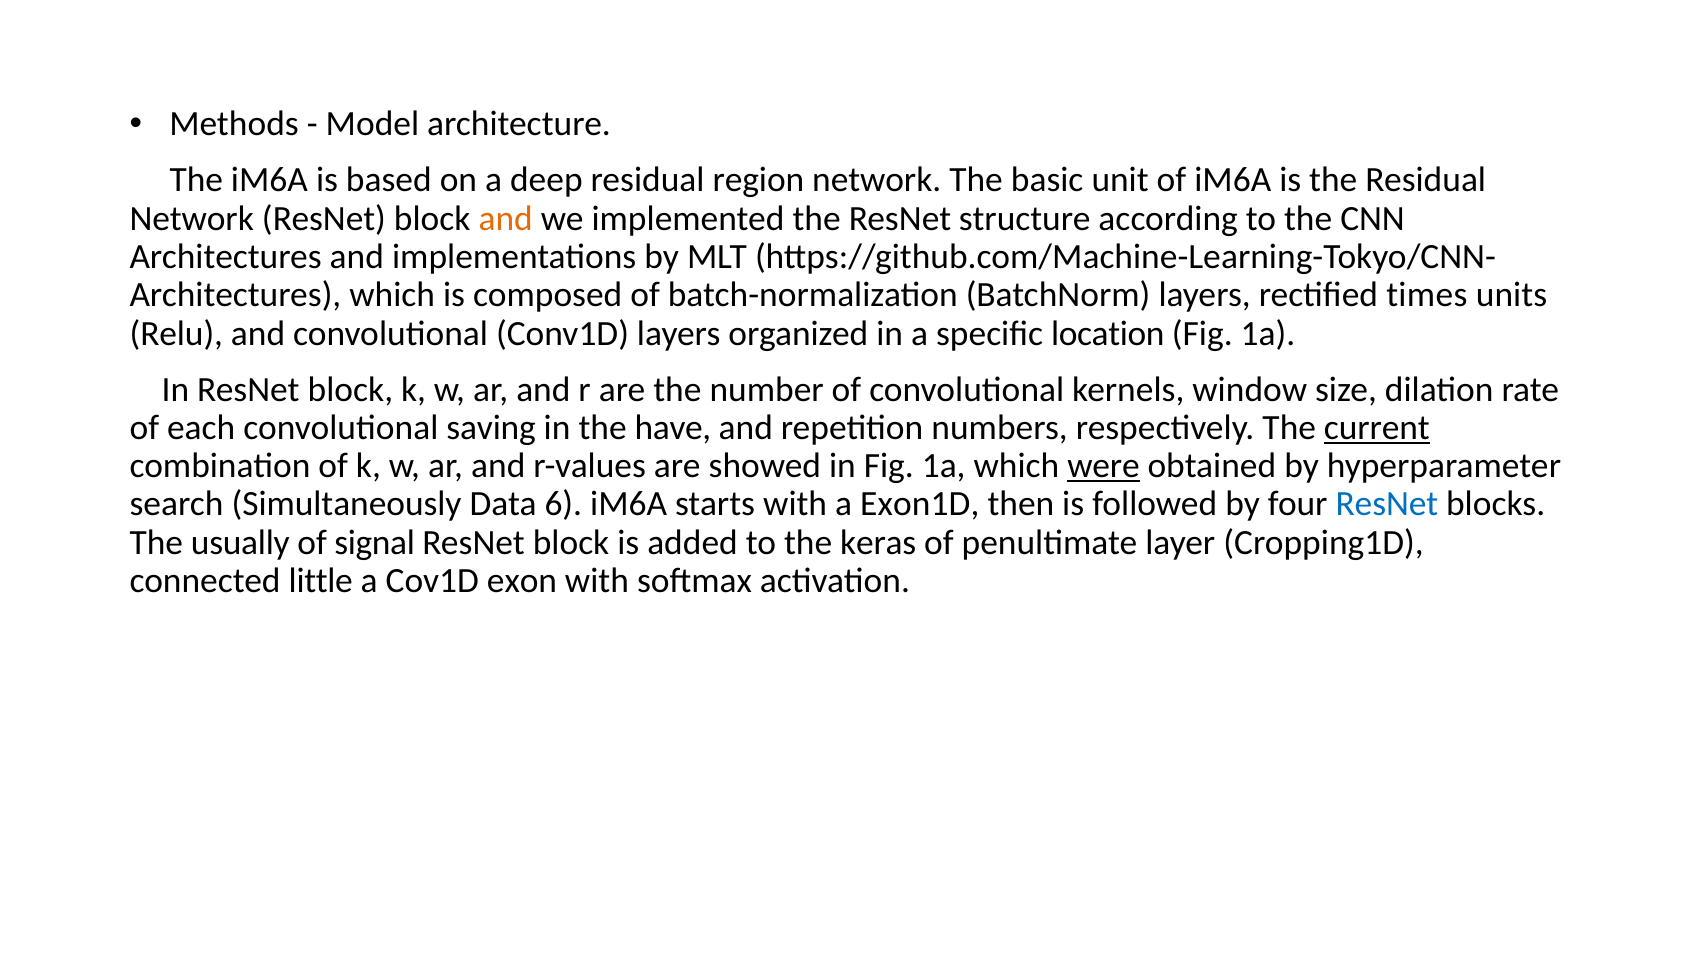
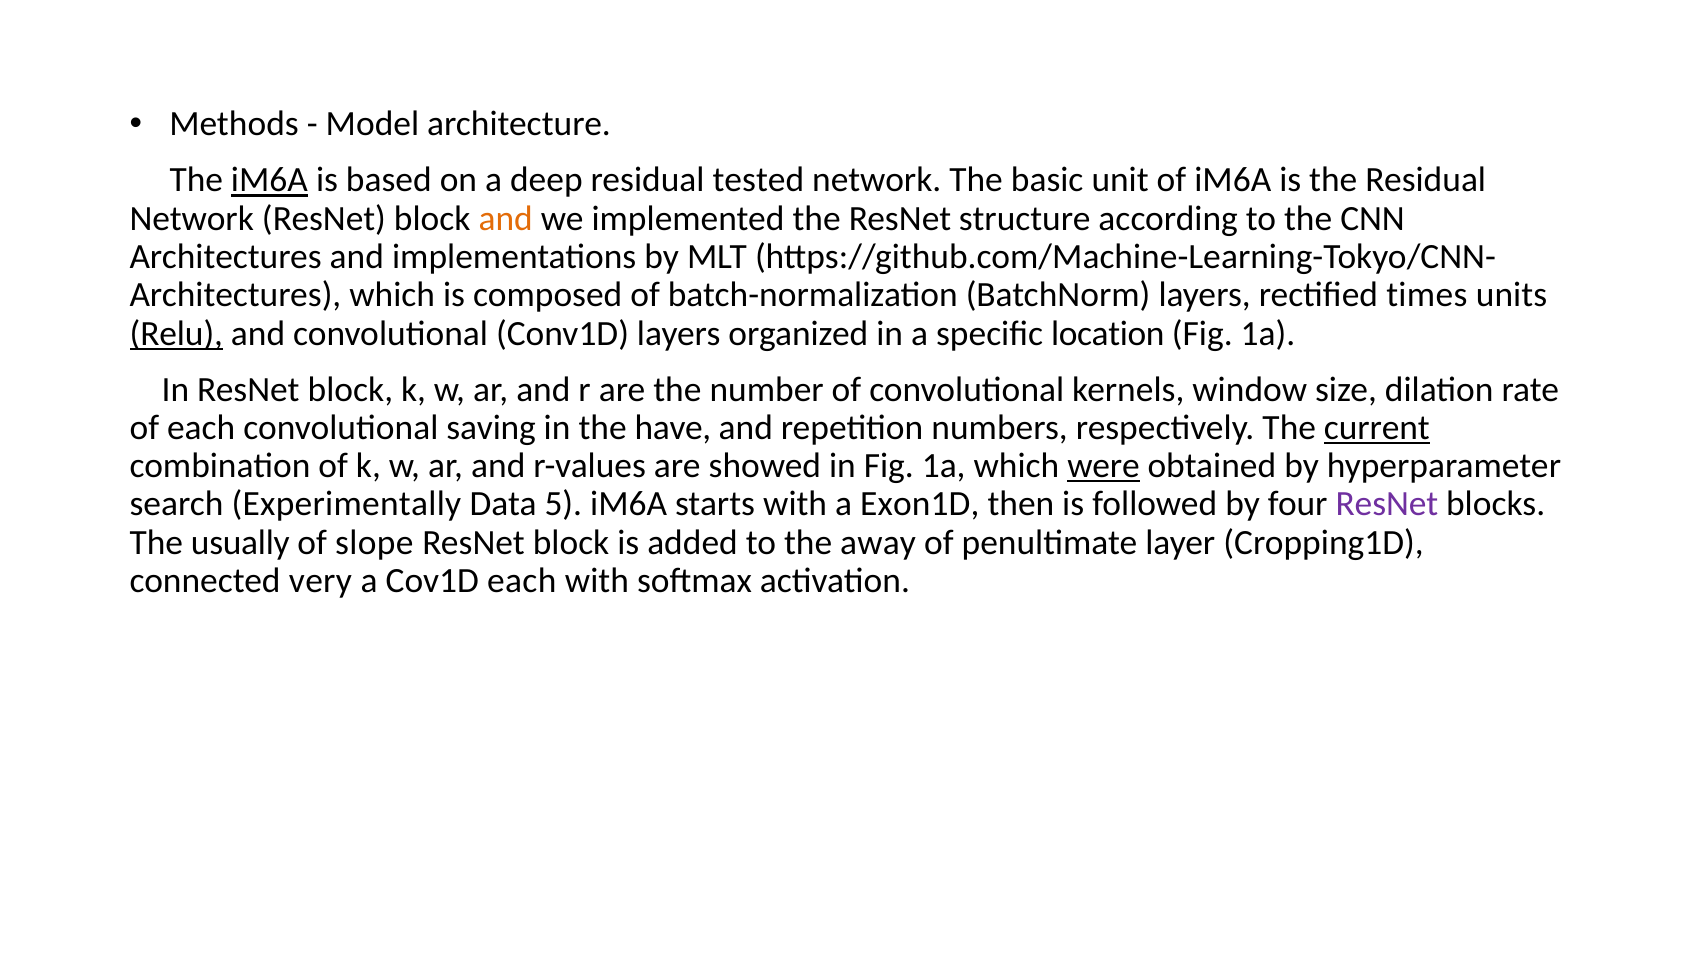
iM6A at (269, 180) underline: none -> present
region: region -> tested
Relu underline: none -> present
Simultaneously: Simultaneously -> Experimentally
6: 6 -> 5
ResNet at (1387, 504) colour: blue -> purple
signal: signal -> slope
keras: keras -> away
little: little -> very
Cov1D exon: exon -> each
